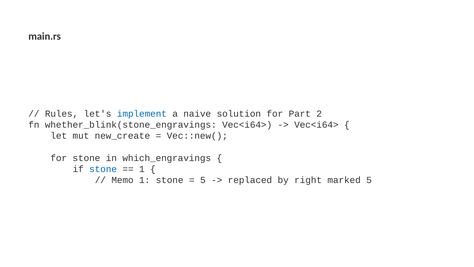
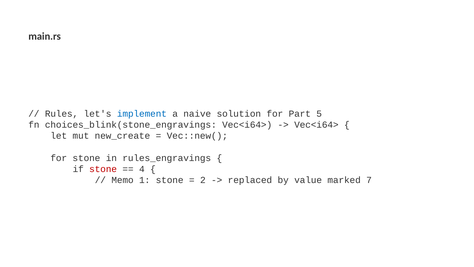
2: 2 -> 5
whether_blink(stone_engravings: whether_blink(stone_engravings -> choices_blink(stone_engravings
which_engravings: which_engravings -> rules_engravings
stone at (103, 169) colour: blue -> red
1 at (142, 169): 1 -> 4
5 at (203, 180): 5 -> 2
right: right -> value
marked 5: 5 -> 7
